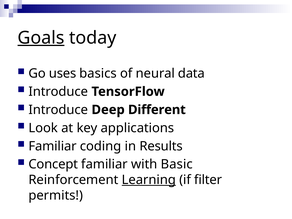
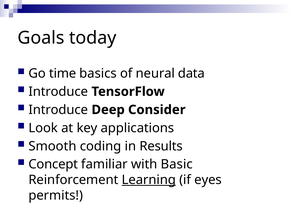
Goals underline: present -> none
uses: uses -> time
Different: Different -> Consider
Familiar at (53, 146): Familiar -> Smooth
filter: filter -> eyes
